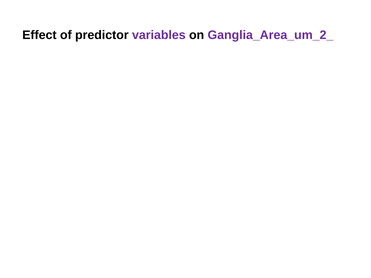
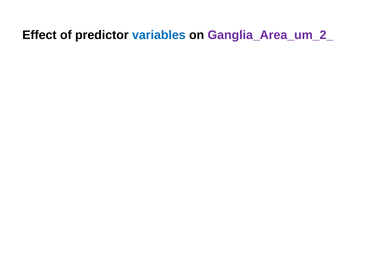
variables colour: purple -> blue
